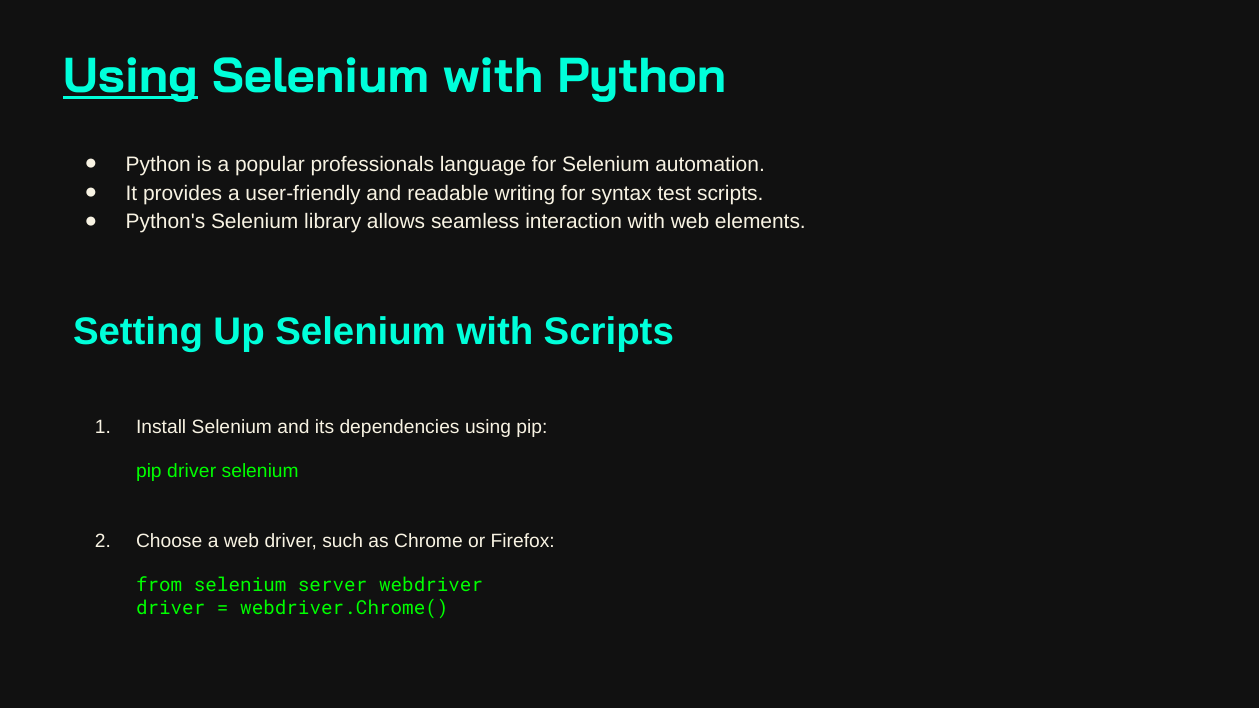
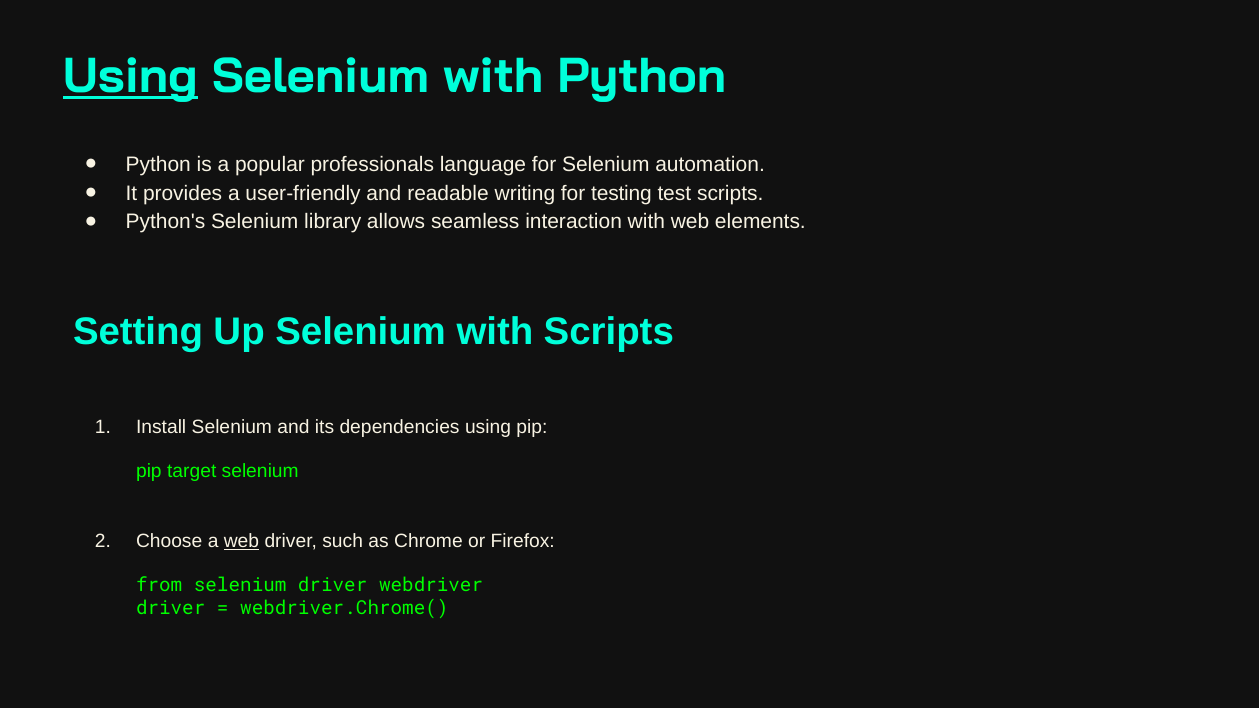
syntax: syntax -> testing
pip driver: driver -> target
web at (241, 542) underline: none -> present
selenium server: server -> driver
